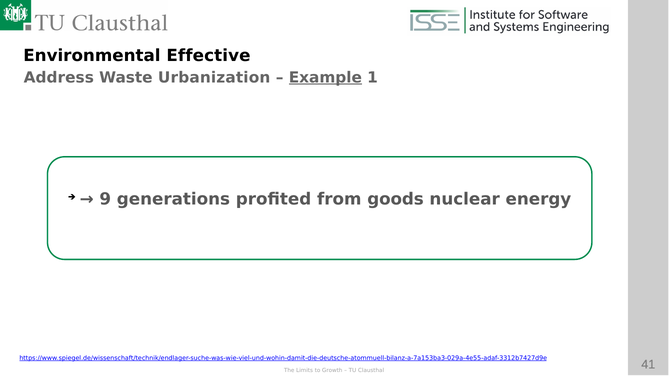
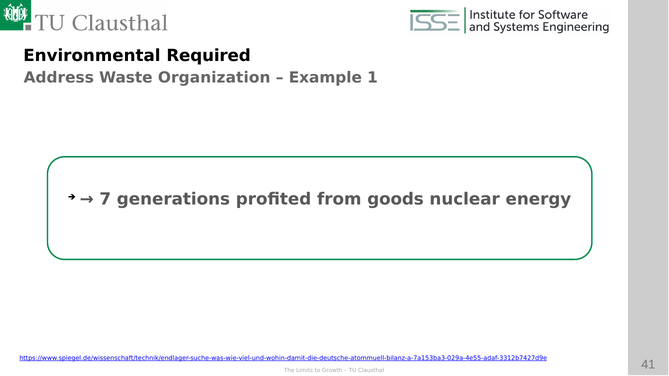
Effective: Effective -> Required
Urbanization: Urbanization -> Organization
Example underline: present -> none
9: 9 -> 7
